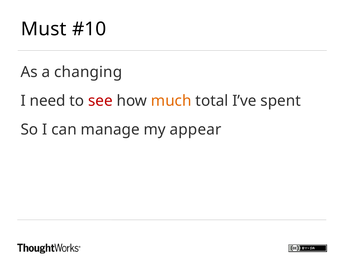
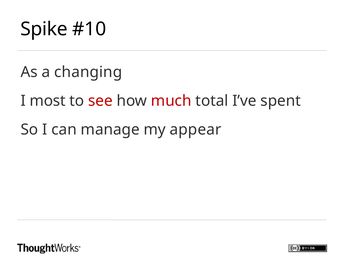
Must: Must -> Spike
need: need -> most
much colour: orange -> red
